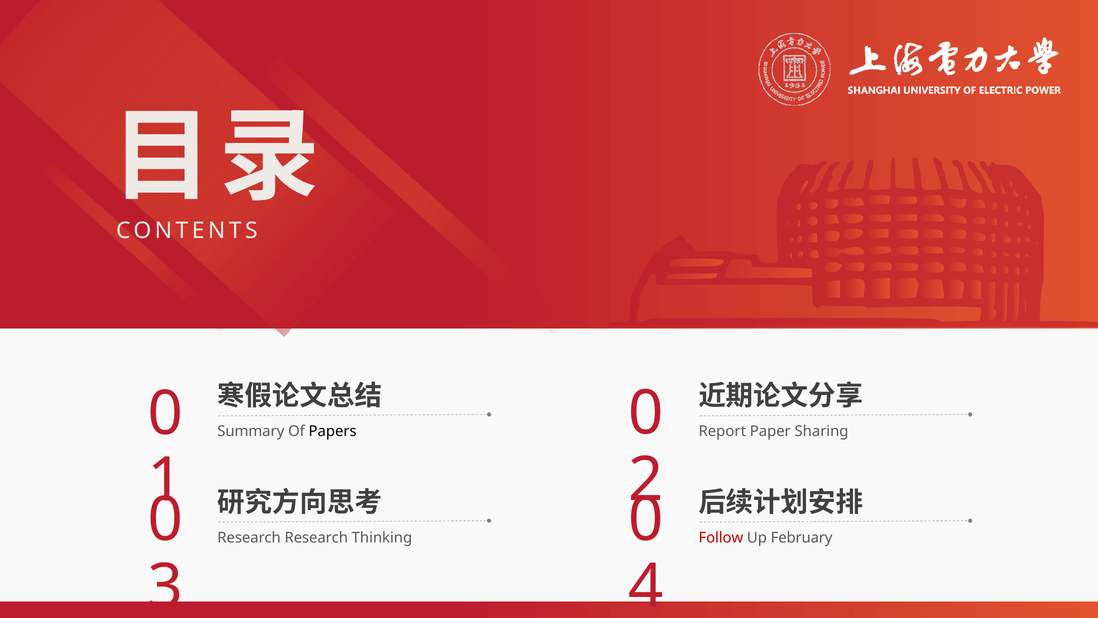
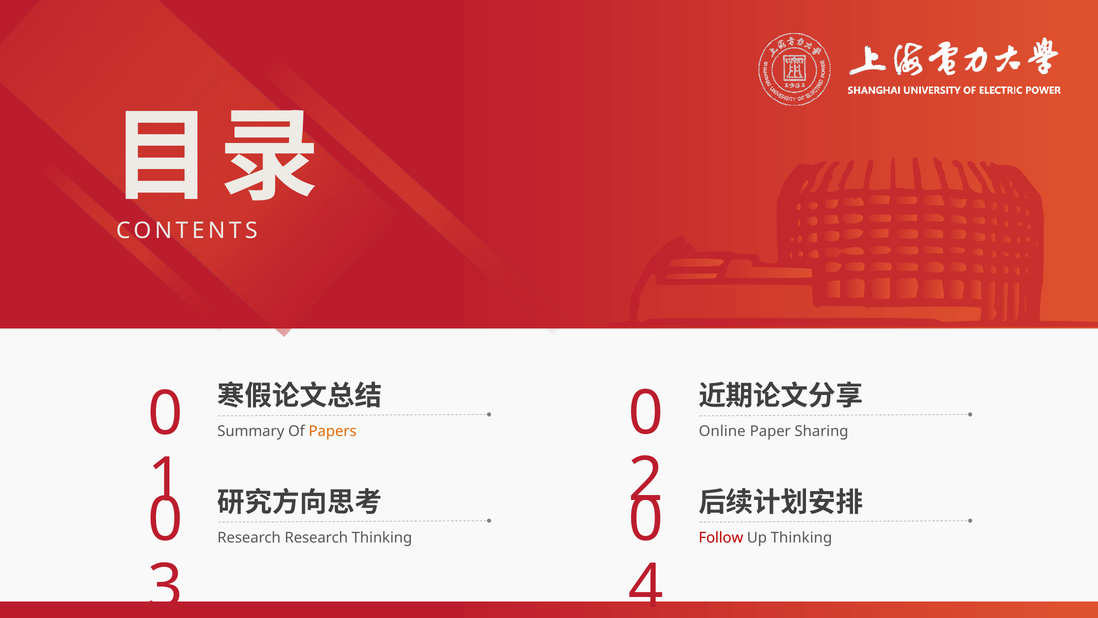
Papers colour: black -> orange
Report: Report -> Online
Up February: February -> Thinking
